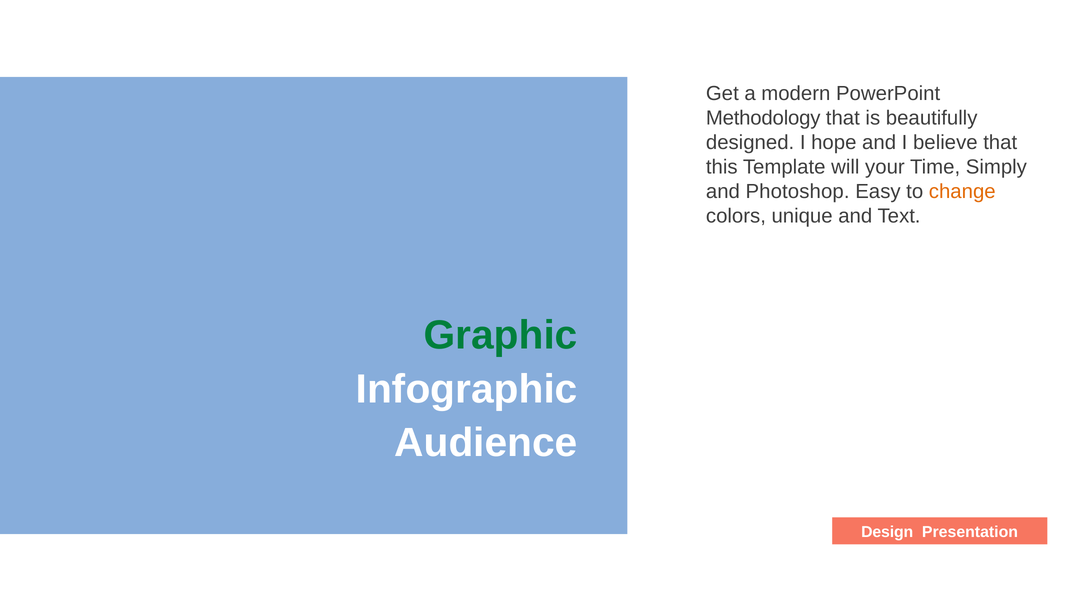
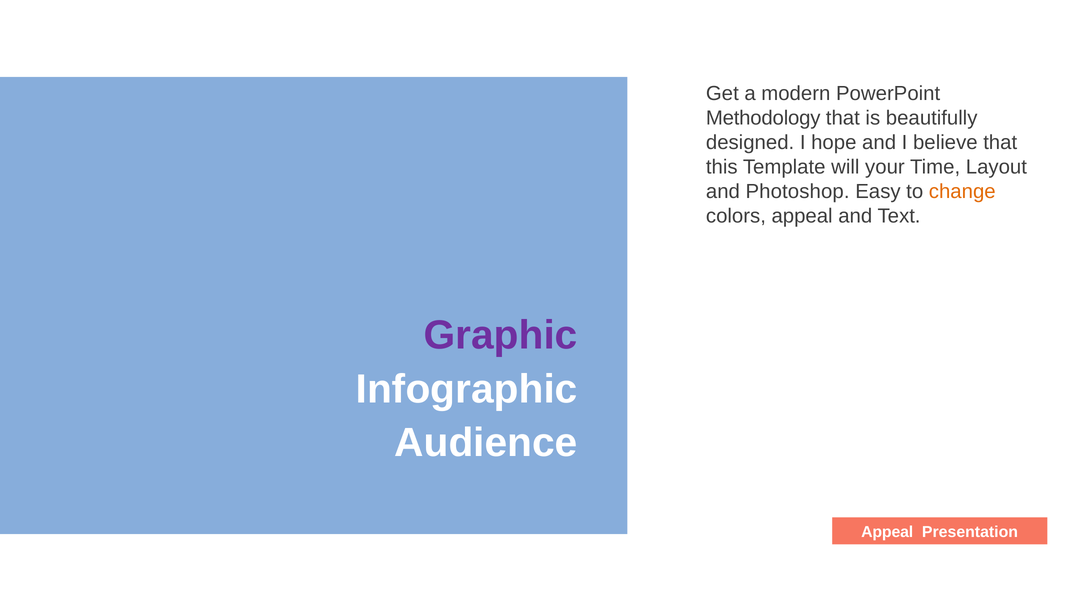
Simply: Simply -> Layout
colors unique: unique -> appeal
Graphic colour: green -> purple
Design at (887, 532): Design -> Appeal
